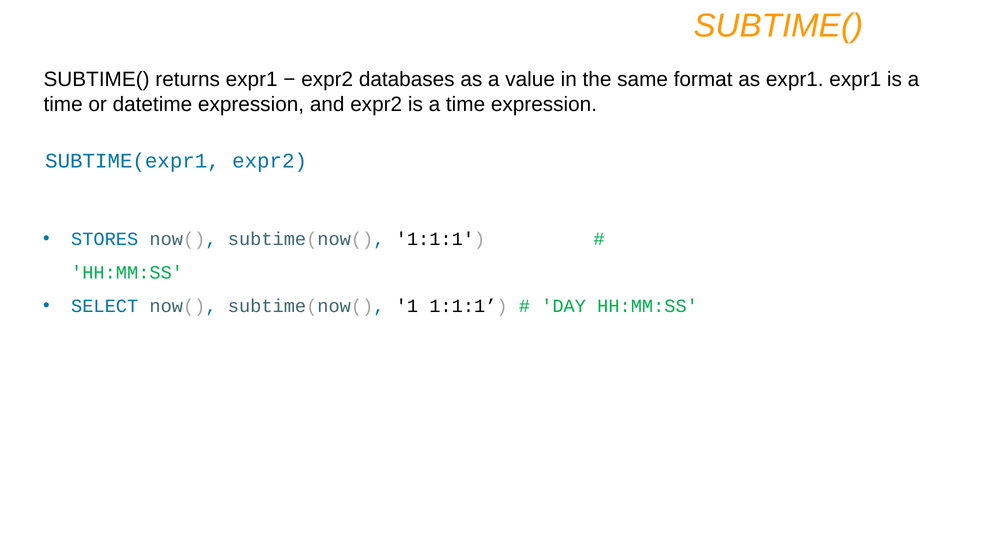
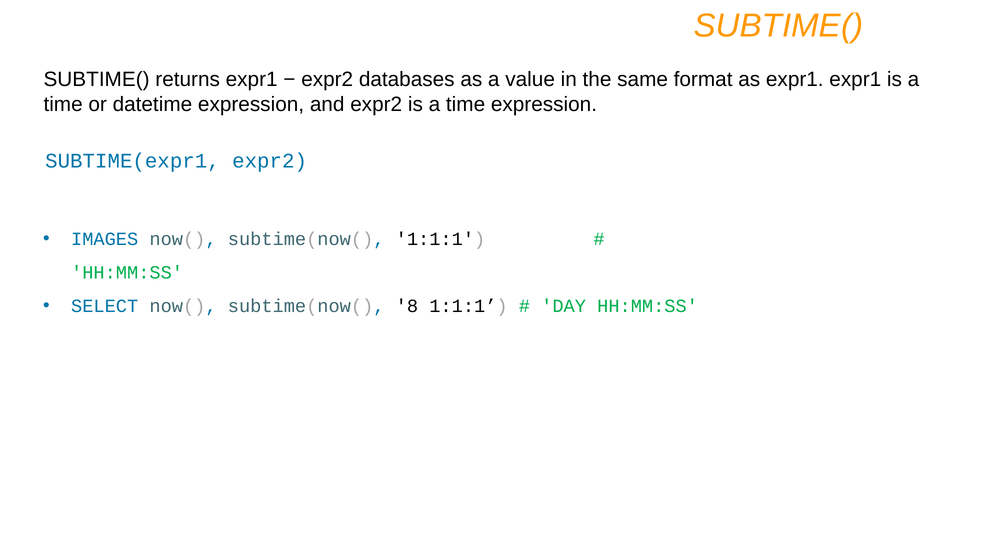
STORES: STORES -> IMAGES
1: 1 -> 8
